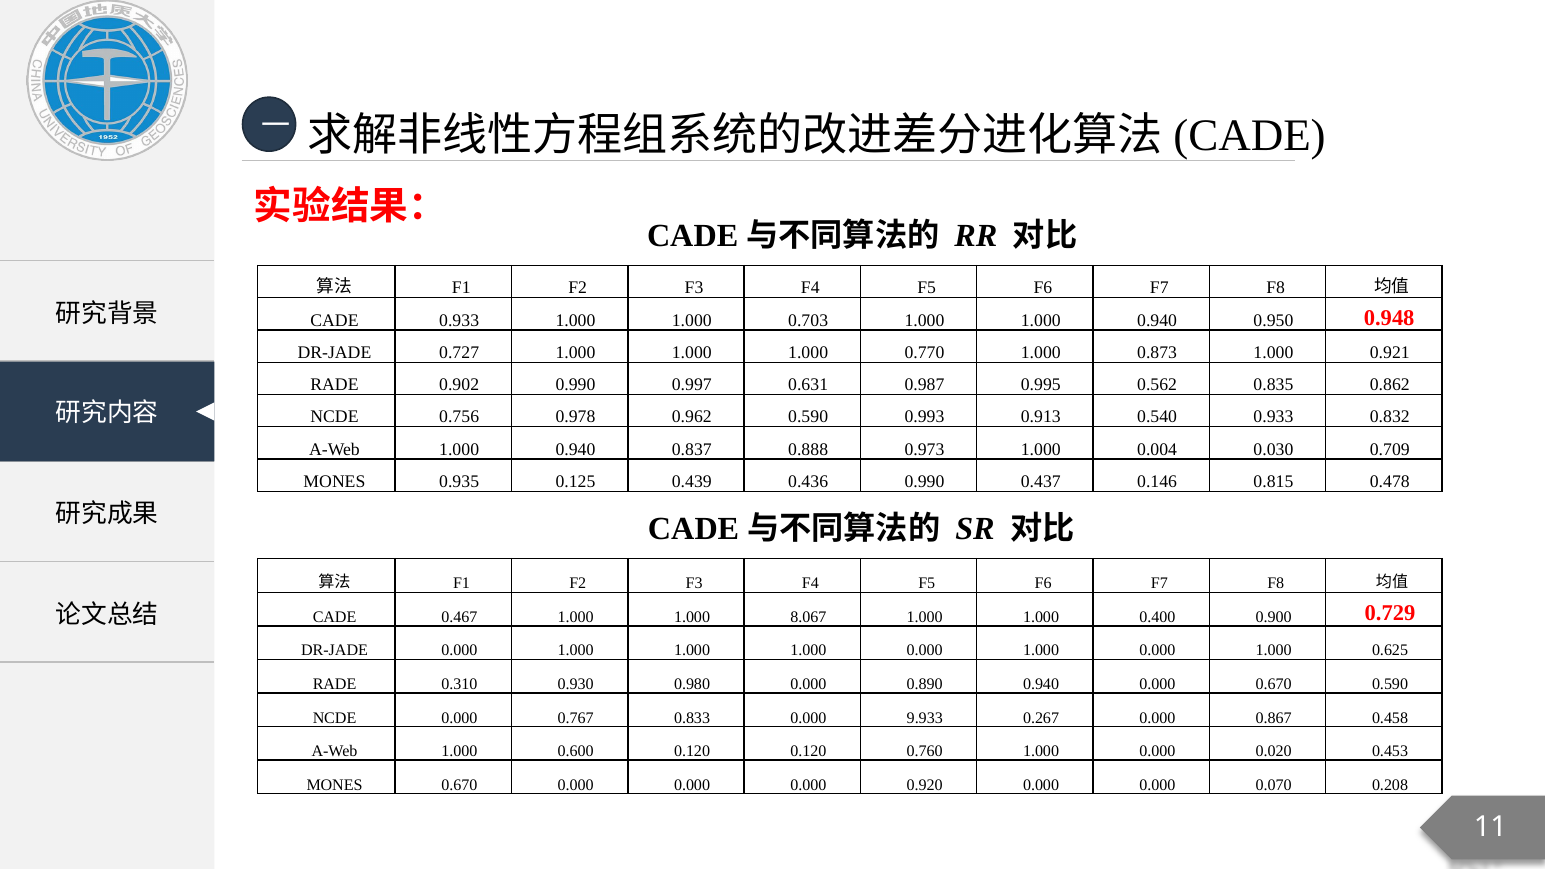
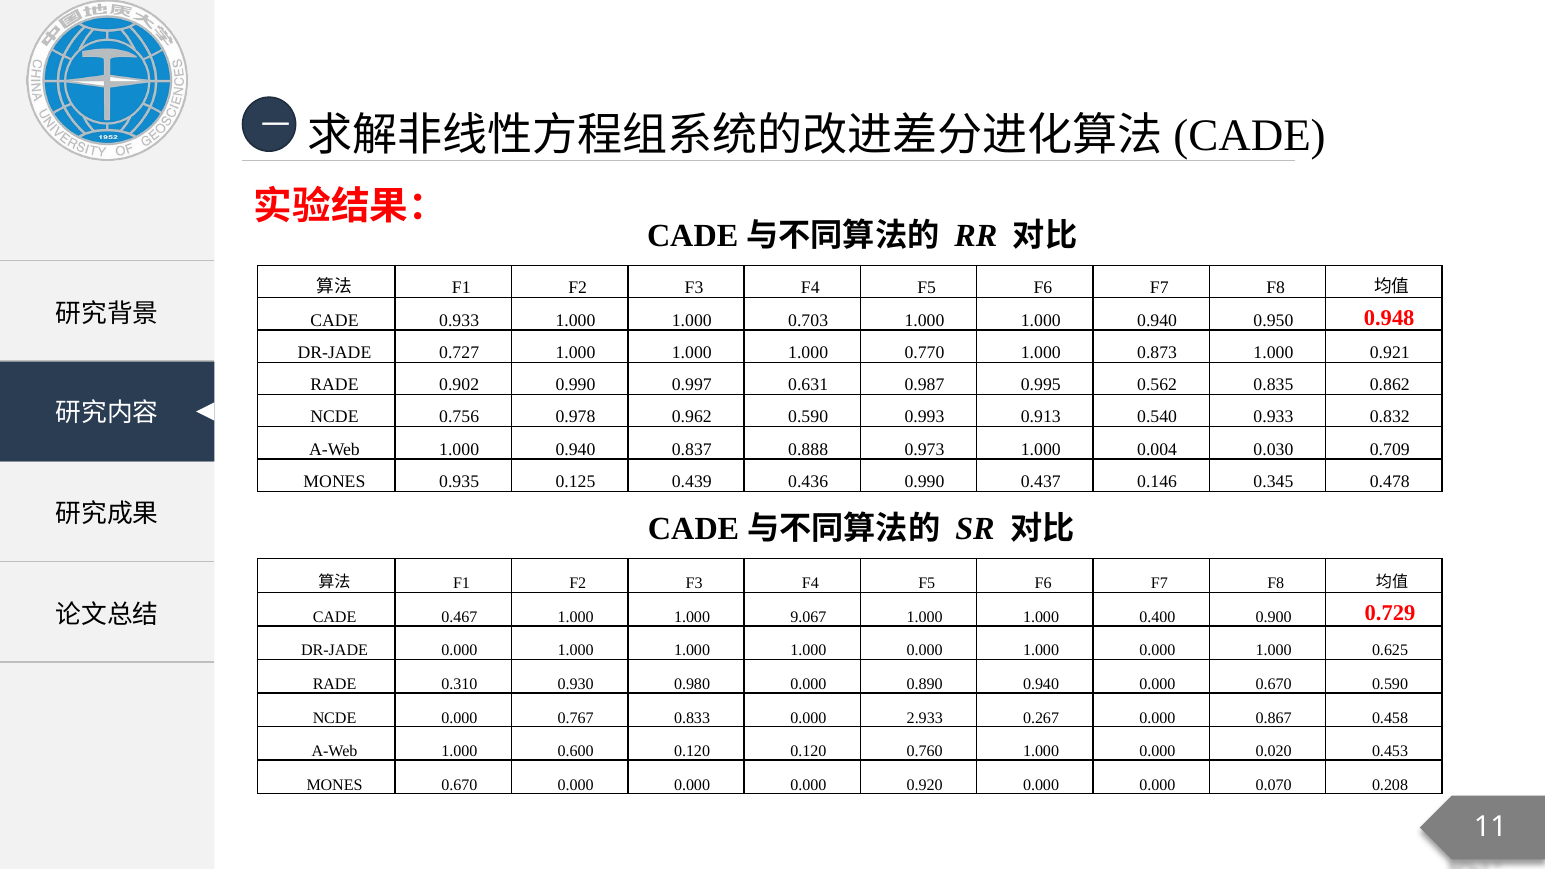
0.815: 0.815 -> 0.345
8.067: 8.067 -> 9.067
9.933: 9.933 -> 2.933
